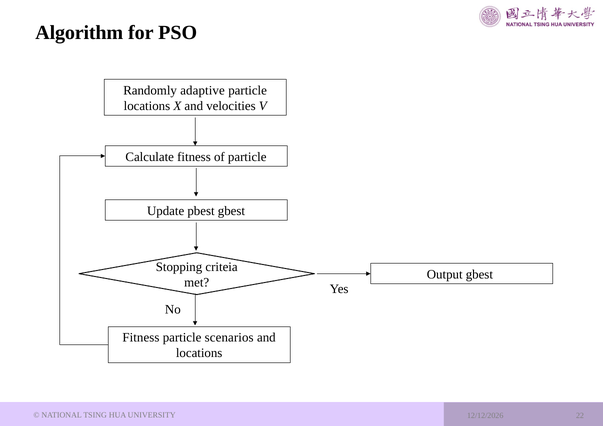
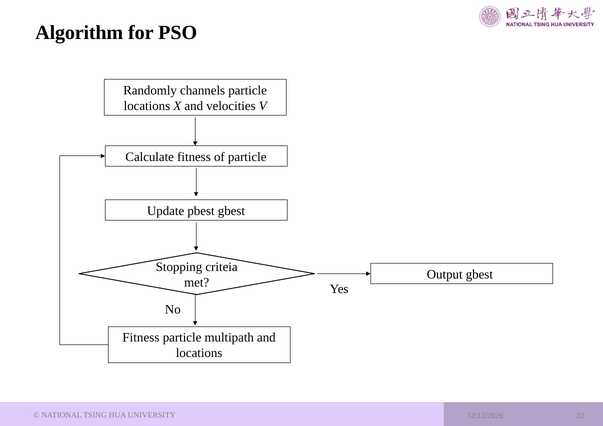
adaptive: adaptive -> channels
scenarios: scenarios -> multipath
